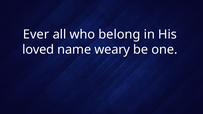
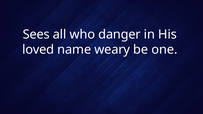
Ever: Ever -> Sees
belong: belong -> danger
